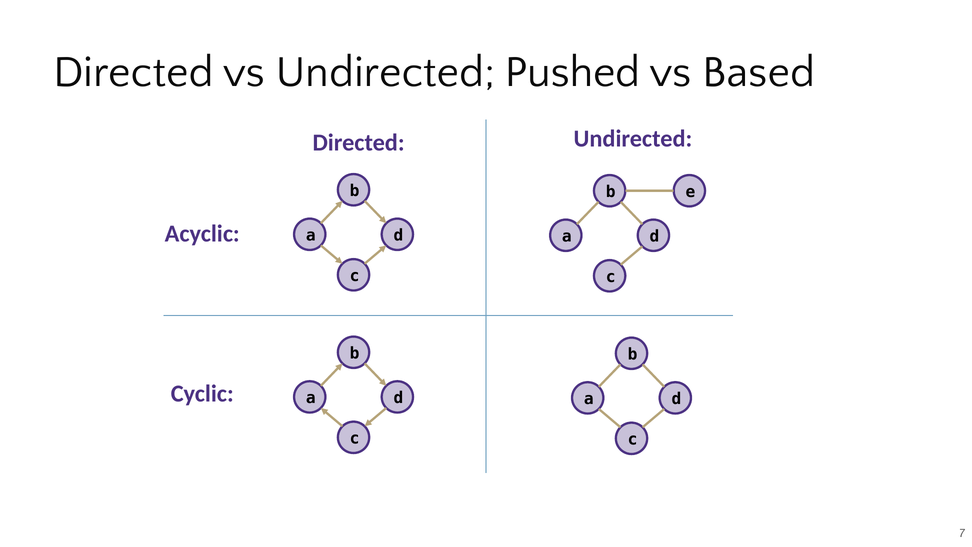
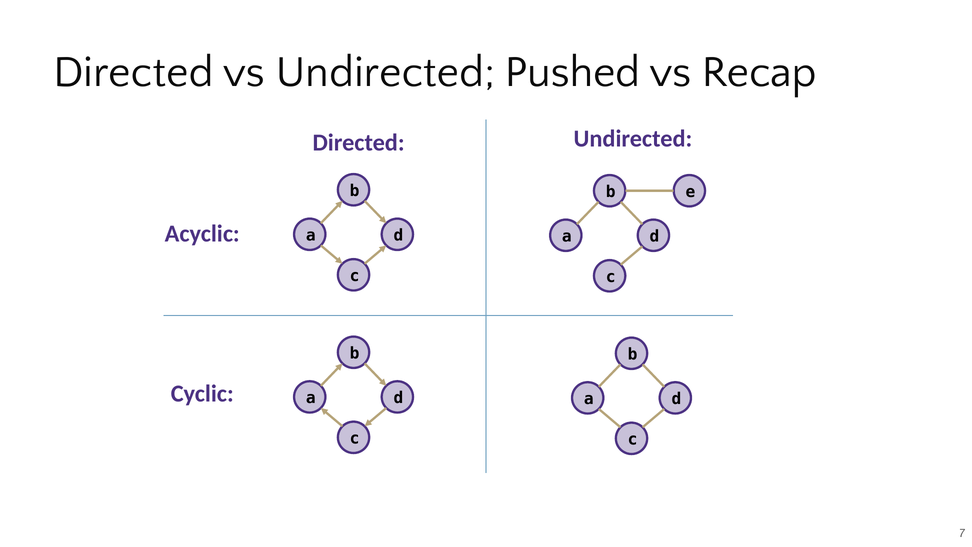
Based: Based -> Recap
